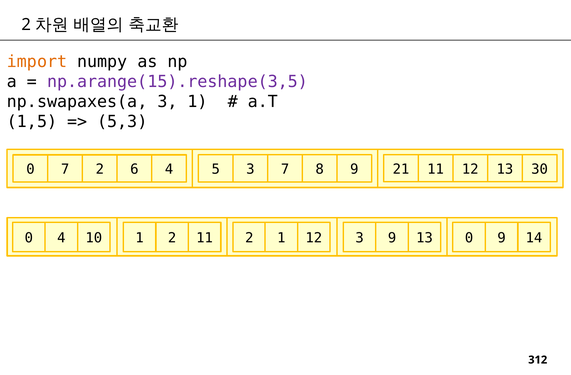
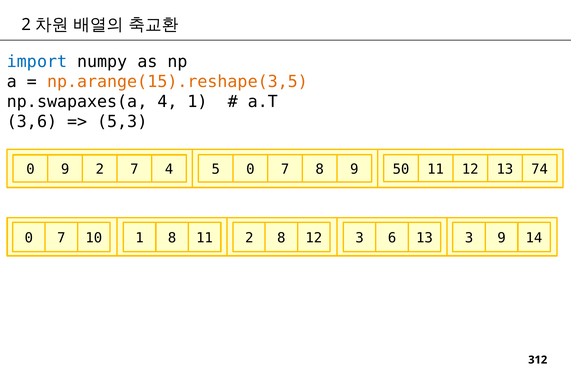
import colour: orange -> blue
np.arange(15).reshape(3,5 colour: purple -> orange
np.swapaxes(a 3: 3 -> 4
1,5: 1,5 -> 3,6
0 7: 7 -> 9
2 6: 6 -> 7
5 3: 3 -> 0
21: 21 -> 50
30: 30 -> 74
4 at (61, 238): 4 -> 7
1 2: 2 -> 8
2 1: 1 -> 8
3 9: 9 -> 6
13 0: 0 -> 3
